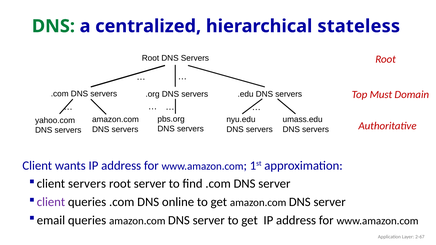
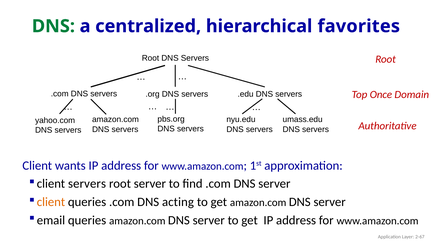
stateless: stateless -> favorites
Must: Must -> Once
client at (51, 202) colour: purple -> orange
online: online -> acting
